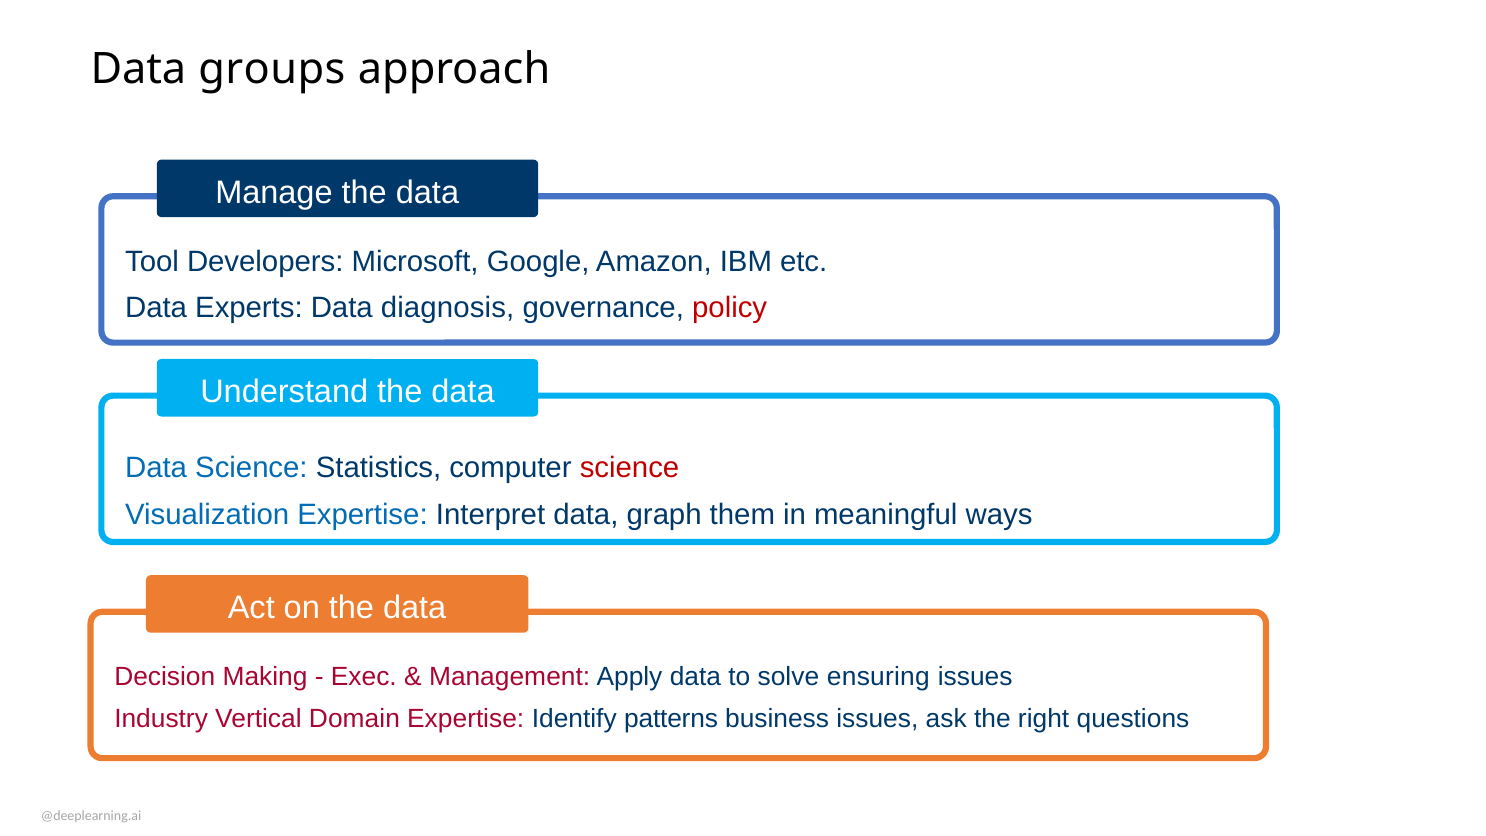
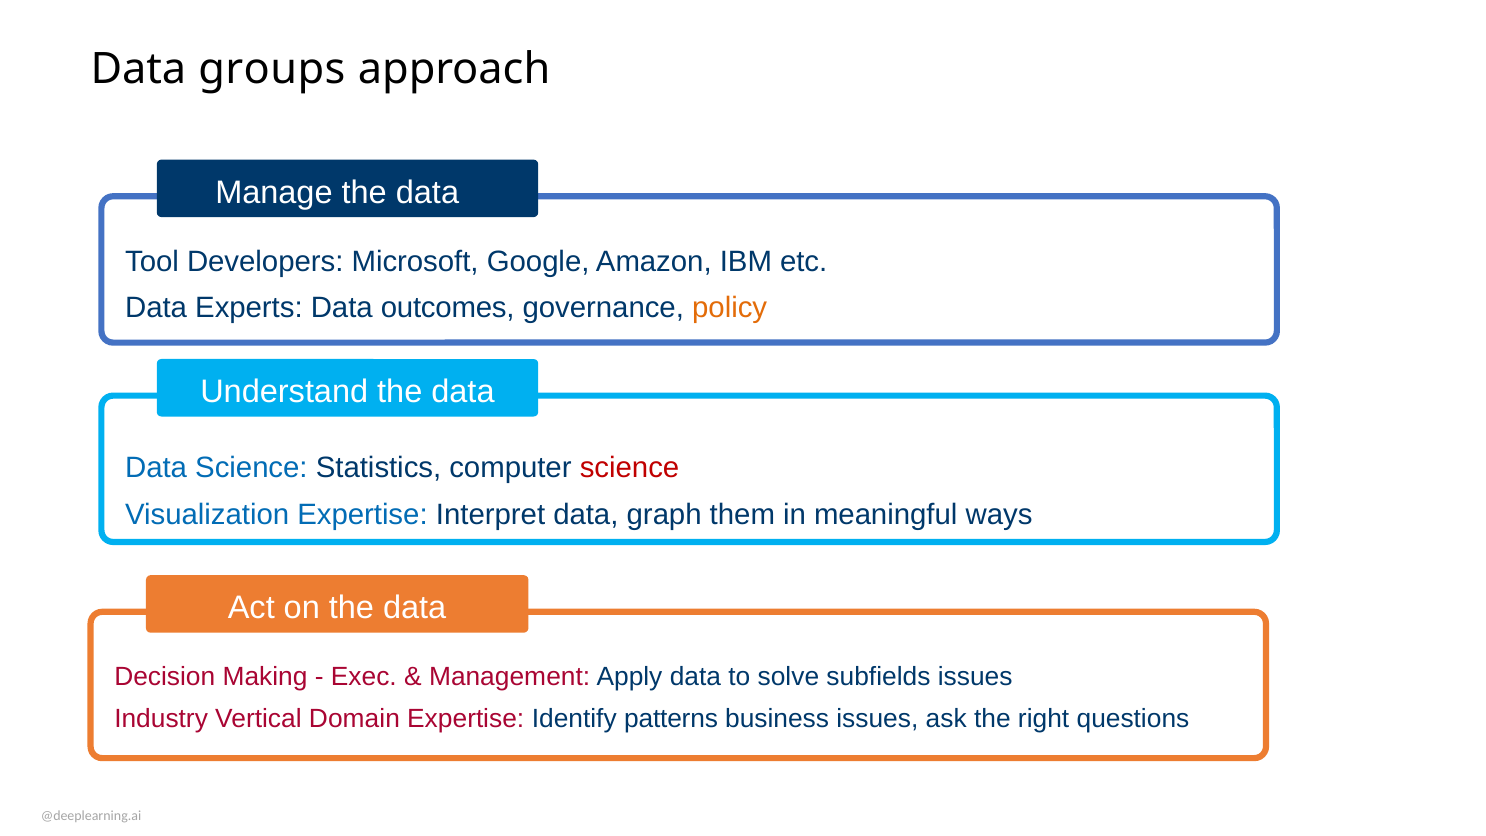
diagnosis: diagnosis -> outcomes
policy colour: red -> orange
ensuring: ensuring -> subfields
